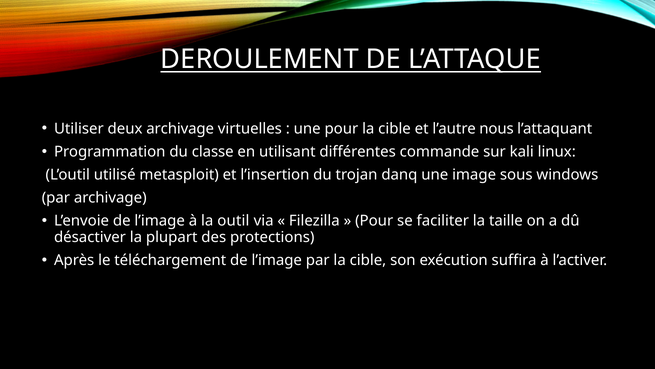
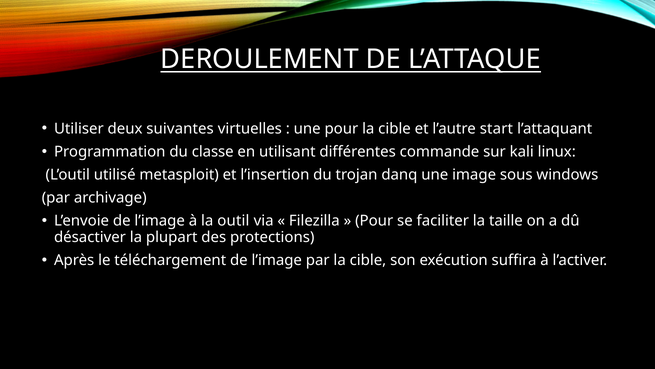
deux archivage: archivage -> suivantes
nous: nous -> start
